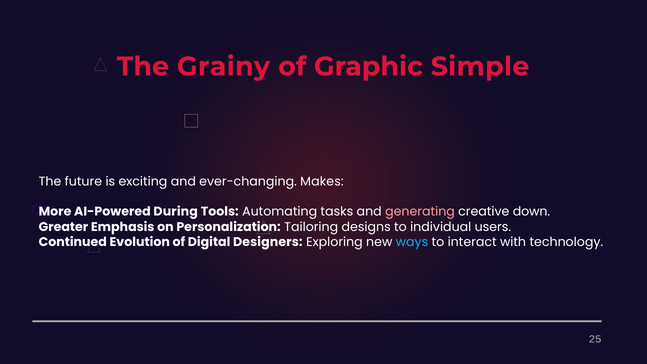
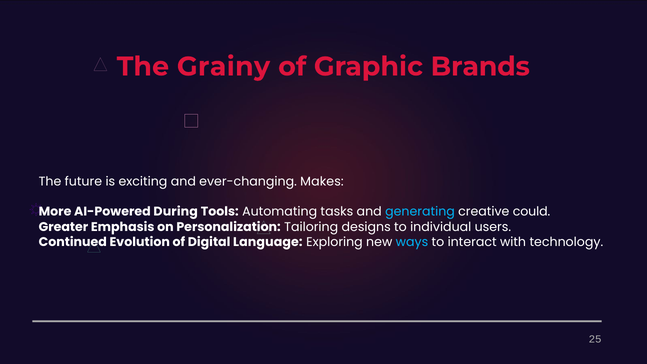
Simple: Simple -> Brands
generating colour: pink -> light blue
down: down -> could
Designers: Designers -> Language
